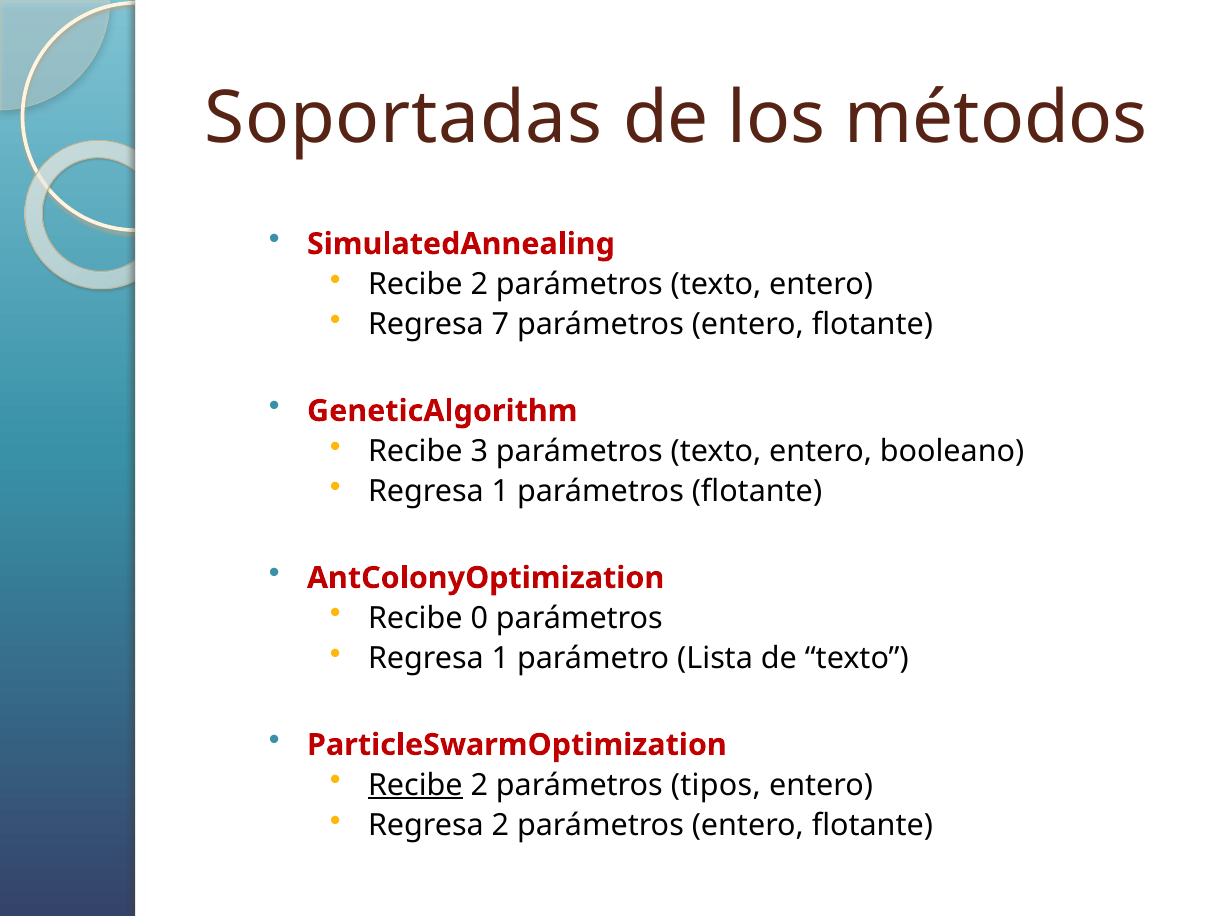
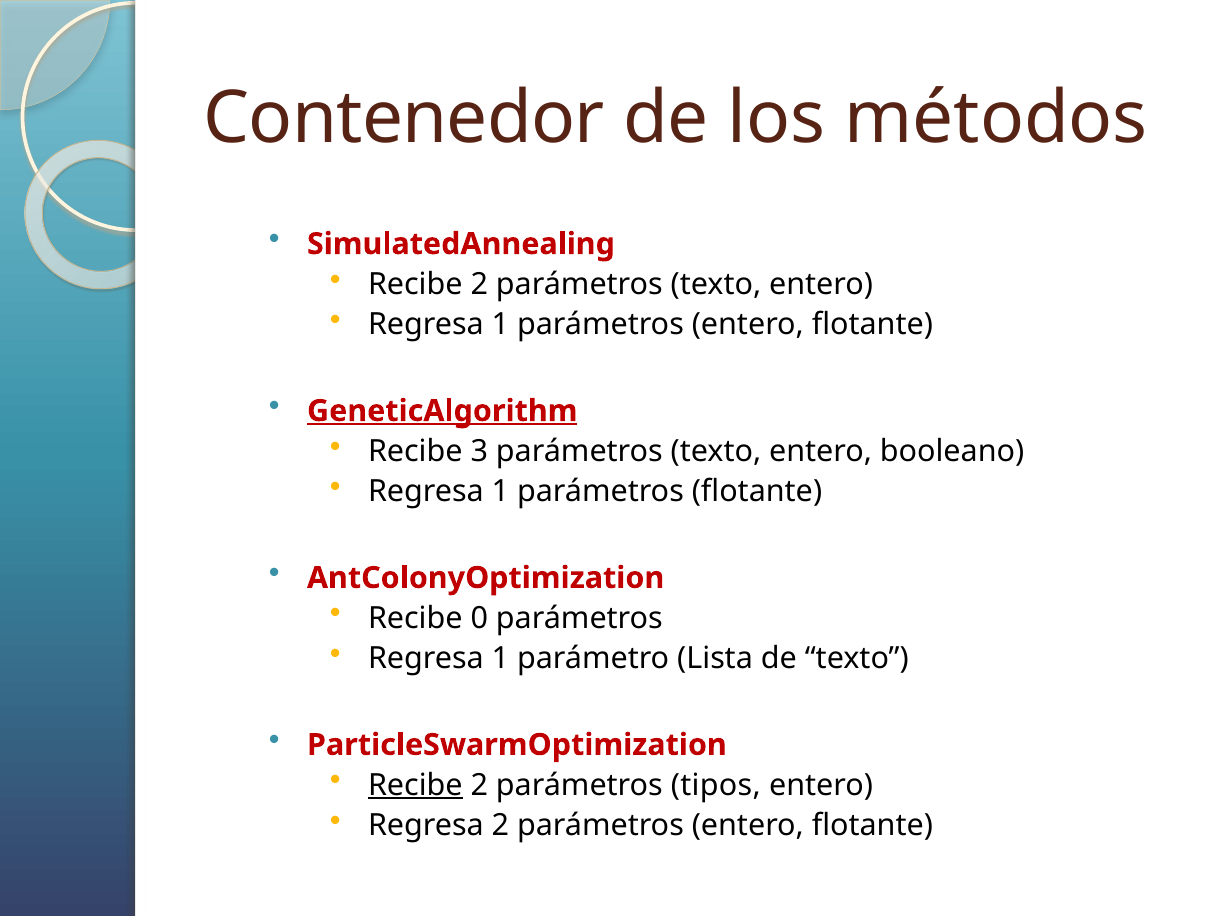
Soportadas: Soportadas -> Contenedor
7 at (500, 324): 7 -> 1
GeneticAlgorithm underline: none -> present
